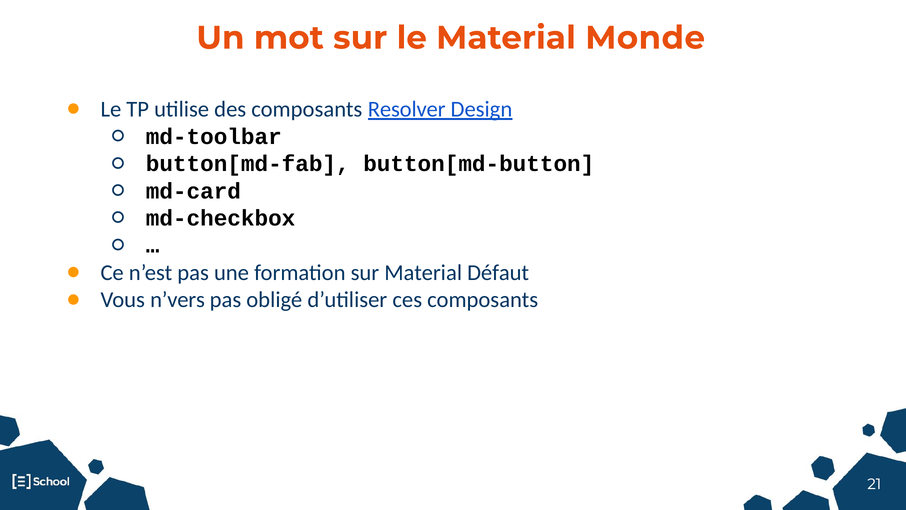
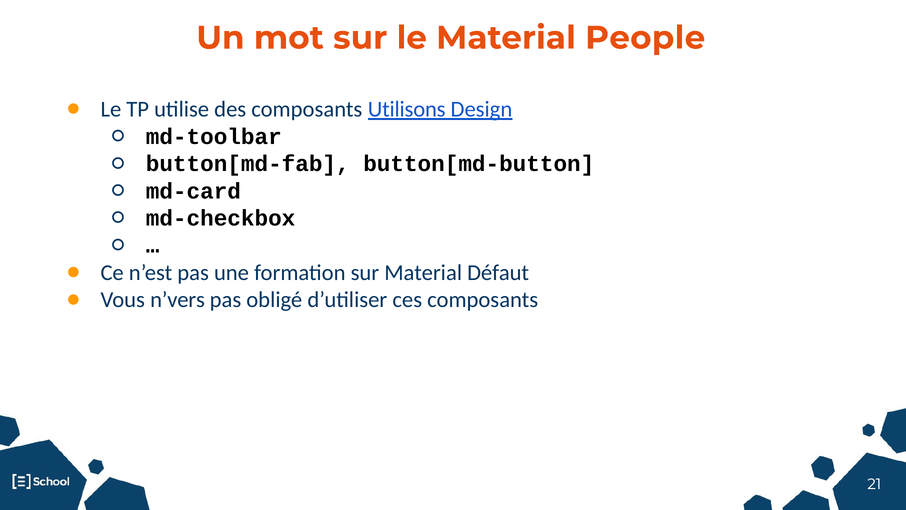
Monde: Monde -> People
Resolver: Resolver -> Utilisons
